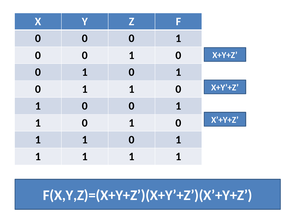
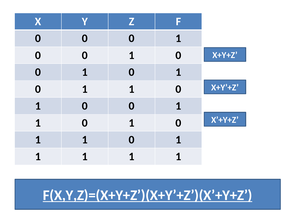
F(X,Y,Z)=(X+Y+Z’)(X+Y’+Z’)(X’+Y+Z underline: none -> present
